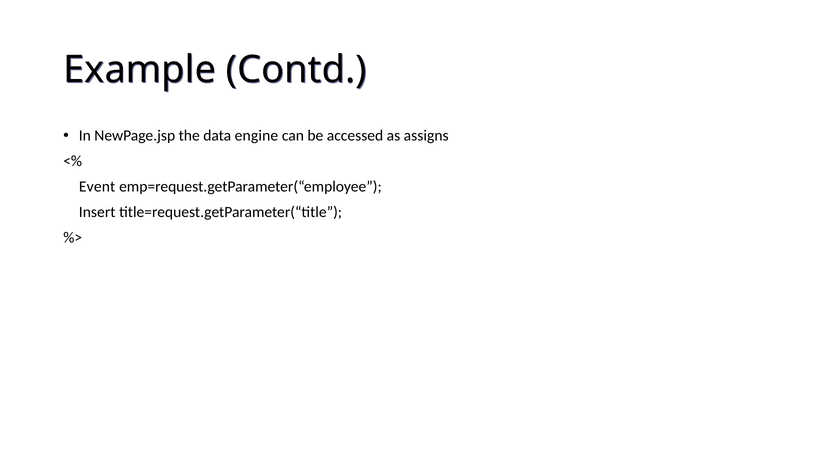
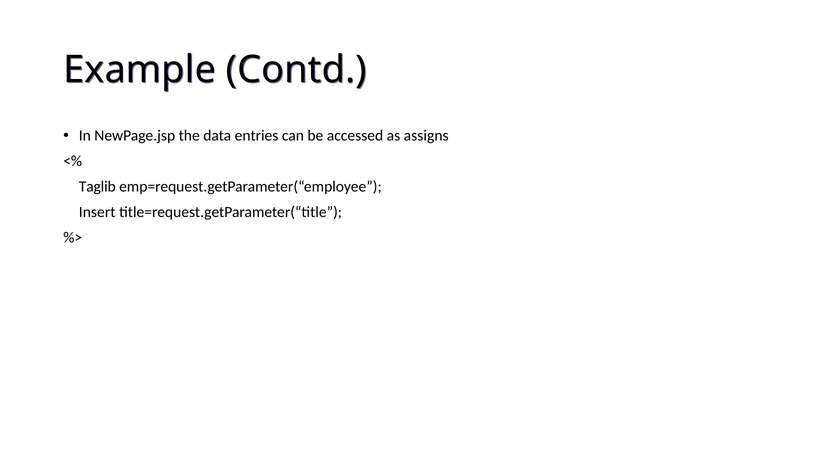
engine: engine -> entries
Event: Event -> Taglib
